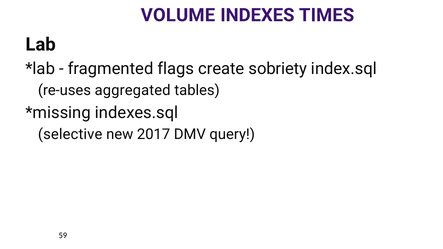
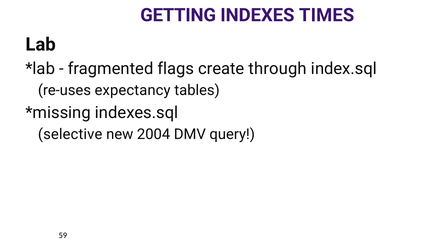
VOLUME: VOLUME -> GETTING
sobriety: sobriety -> through
aggregated: aggregated -> expectancy
2017: 2017 -> 2004
